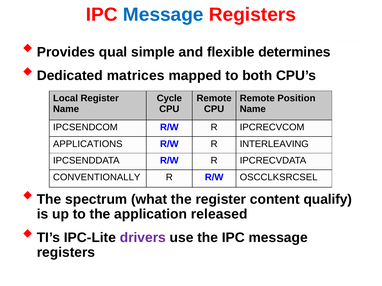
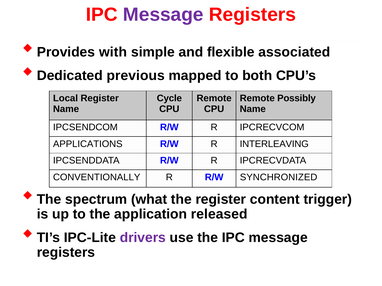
Message at (163, 15) colour: blue -> purple
qual: qual -> with
determines: determines -> associated
matrices: matrices -> previous
Position: Position -> Possibly
OSCCLKSRCSEL: OSCCLKSRCSEL -> SYNCHRONIZED
qualify: qualify -> trigger
